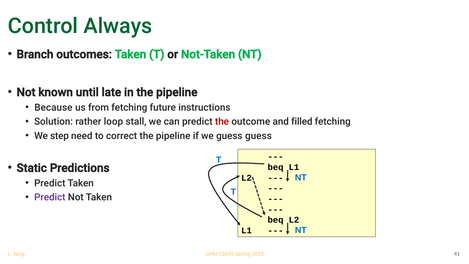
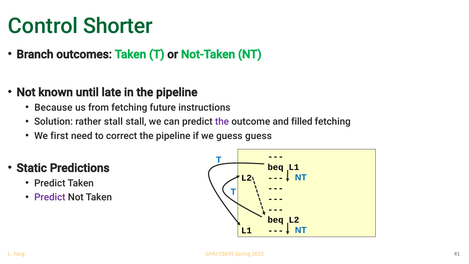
Always: Always -> Shorter
rather loop: loop -> stall
the at (222, 122) colour: red -> purple
step: step -> first
